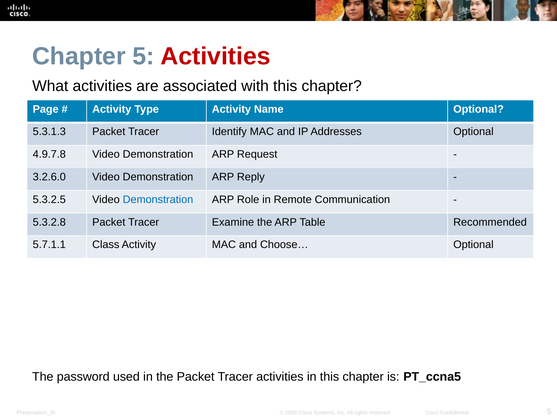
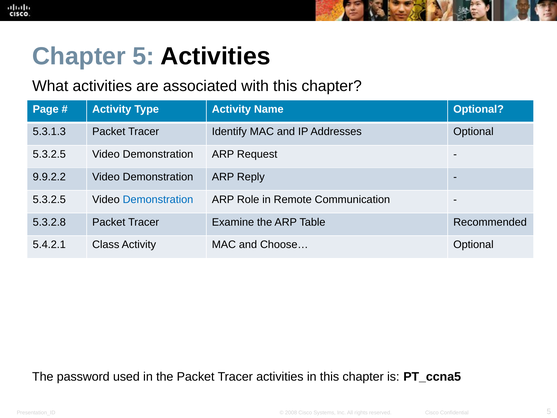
Activities at (216, 56) colour: red -> black
4.9.7.8 at (49, 154): 4.9.7.8 -> 5.3.2.5
3.2.6.0: 3.2.6.0 -> 9.9.2.2
5.7.1.1: 5.7.1.1 -> 5.4.2.1
